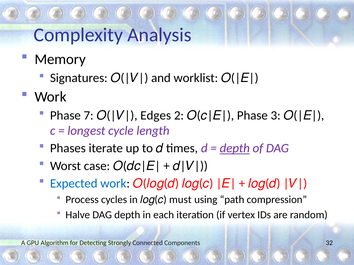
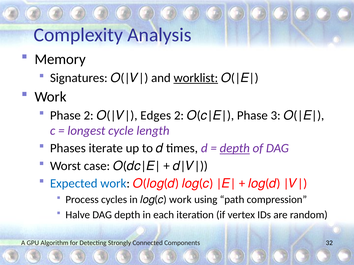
worklist underline: none -> present
Phase 7: 7 -> 2
must at (180, 200): must -> work
